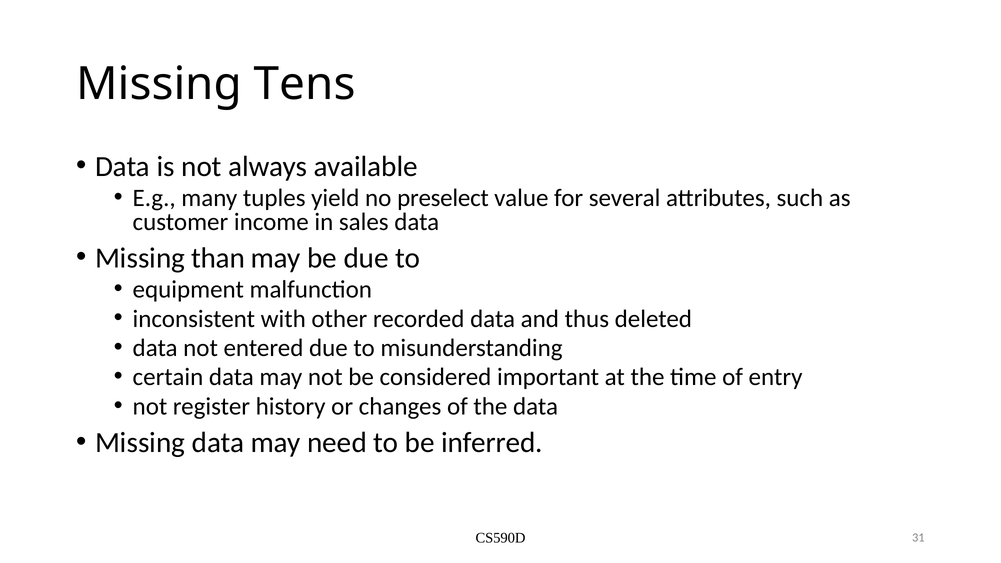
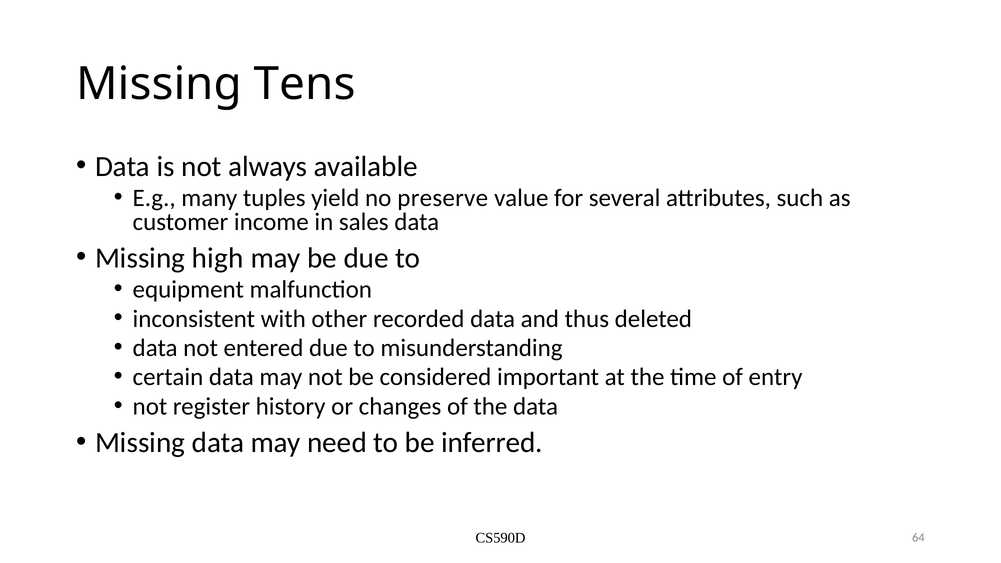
preselect: preselect -> preserve
than: than -> high
31: 31 -> 64
